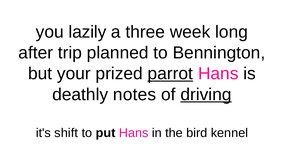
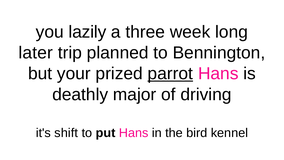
after: after -> later
notes: notes -> major
driving underline: present -> none
